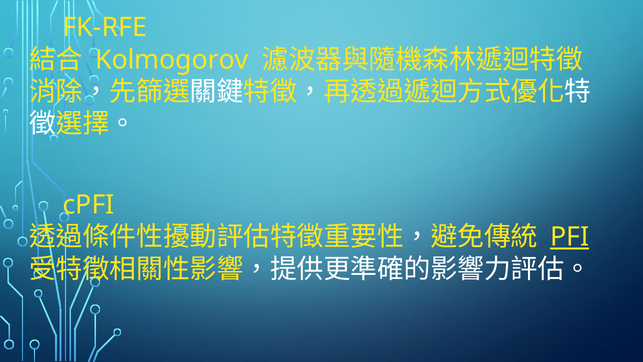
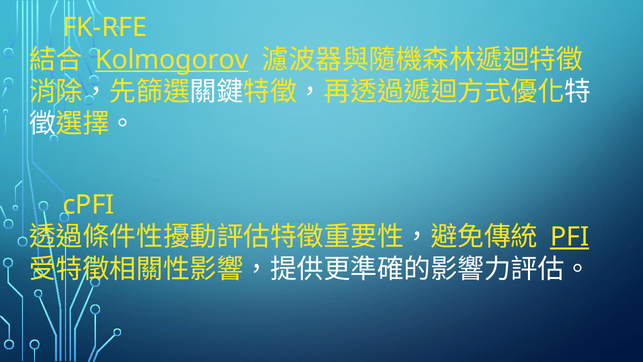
Kolmogorov underline: none -> present
